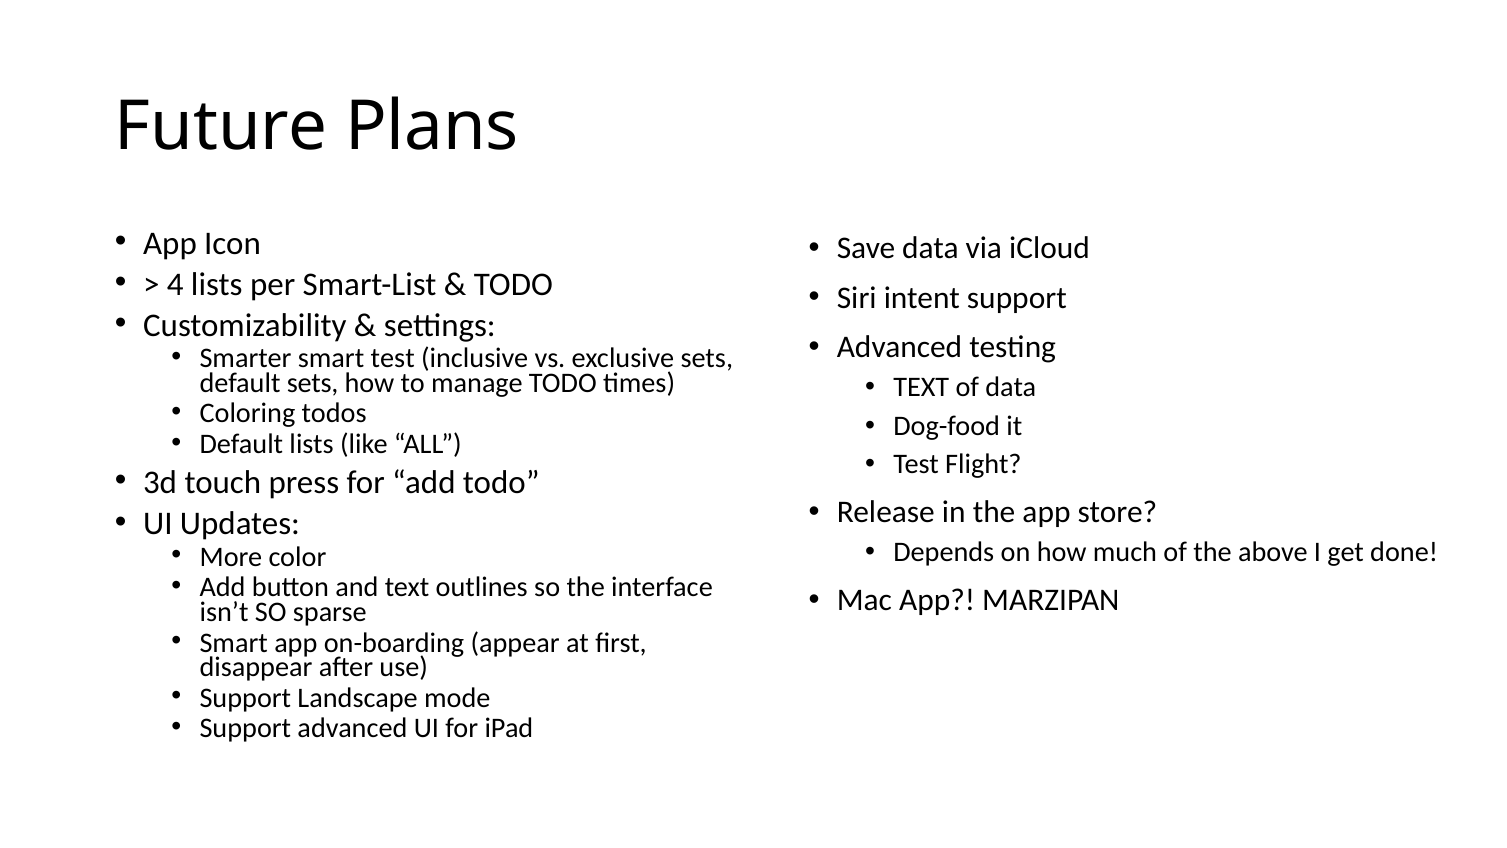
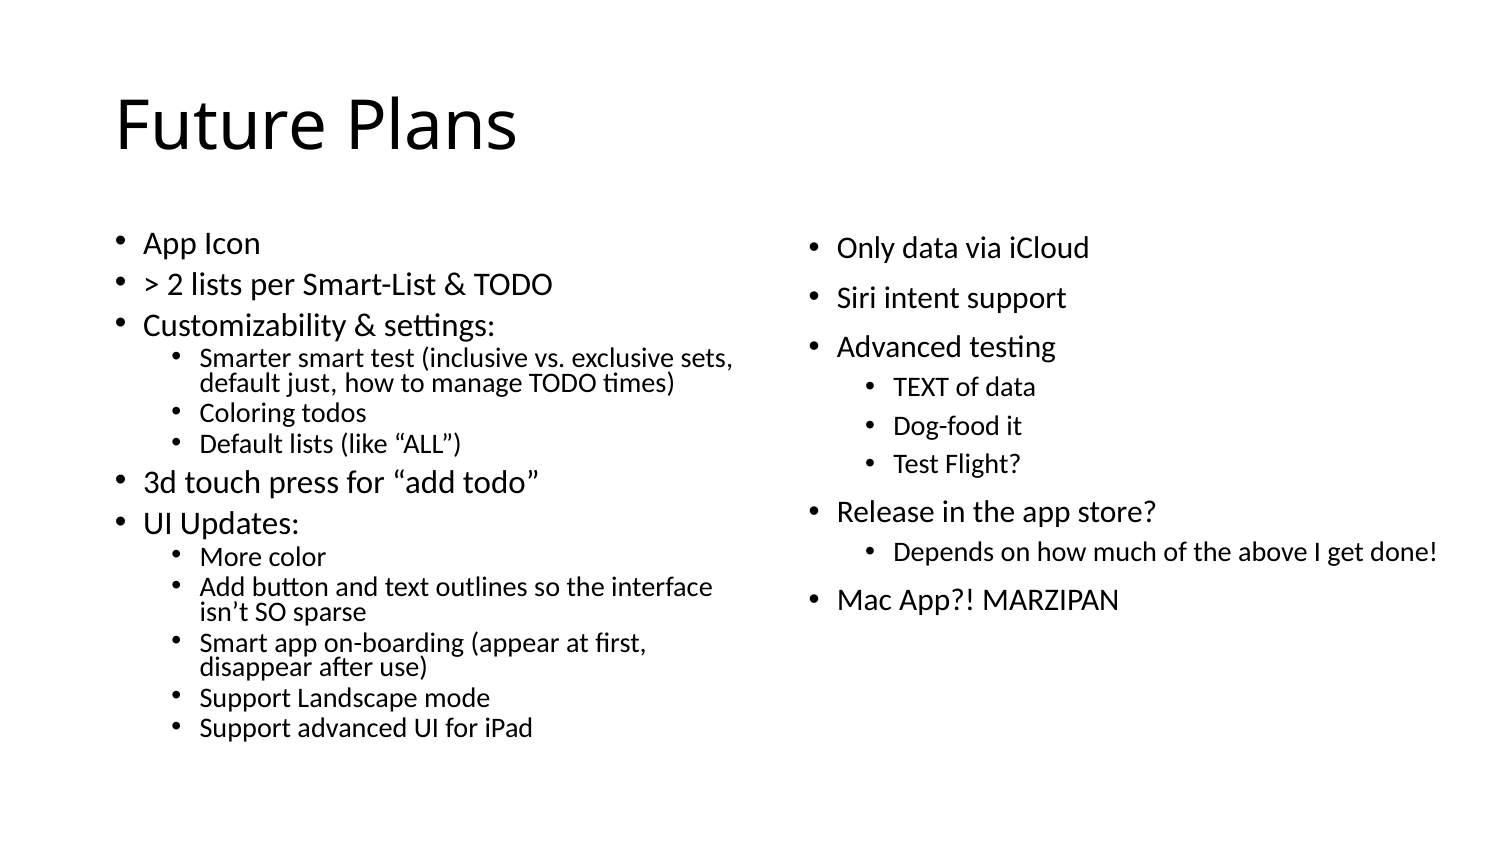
Save: Save -> Only
4: 4 -> 2
default sets: sets -> just
